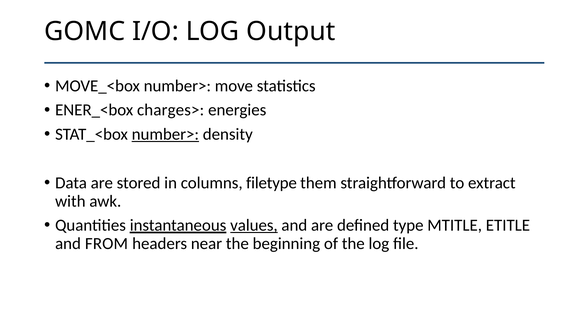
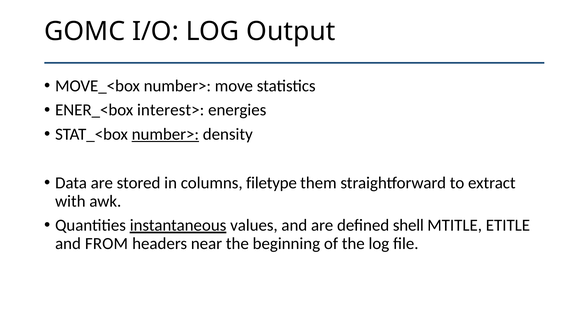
charges>: charges> -> interest>
values underline: present -> none
type: type -> shell
